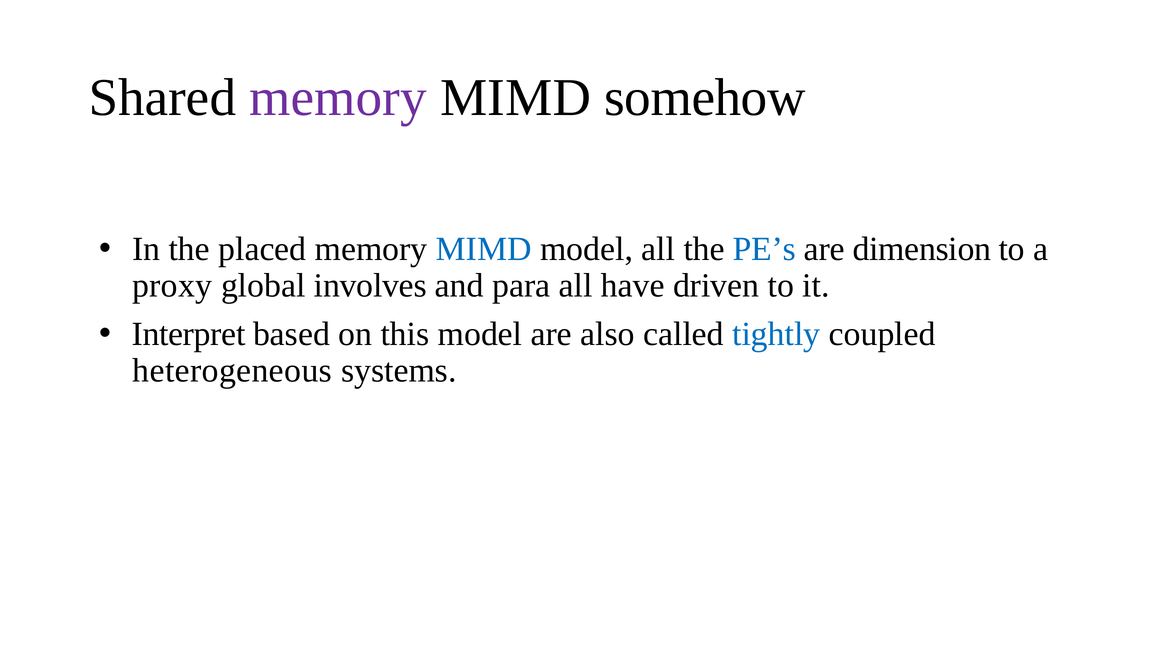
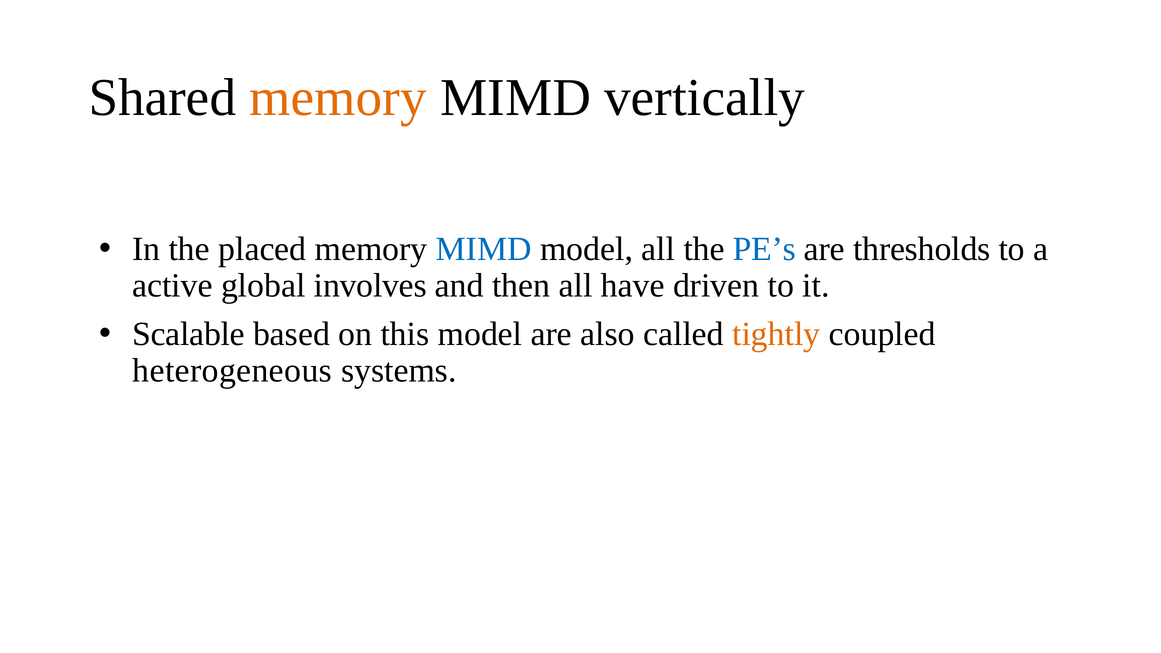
memory at (338, 98) colour: purple -> orange
somehow: somehow -> vertically
dimension: dimension -> thresholds
proxy: proxy -> active
para: para -> then
Interpret: Interpret -> Scalable
tightly colour: blue -> orange
